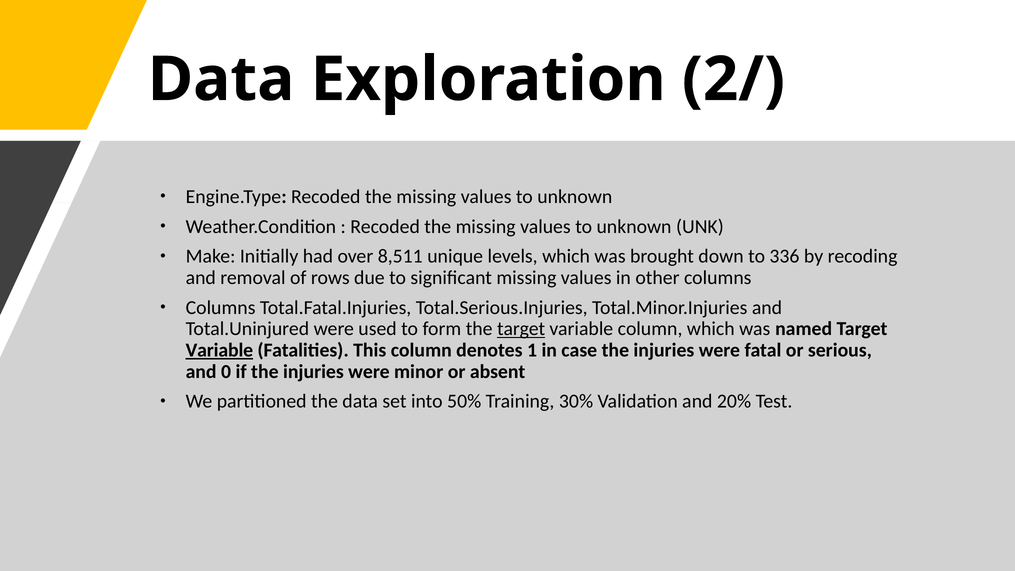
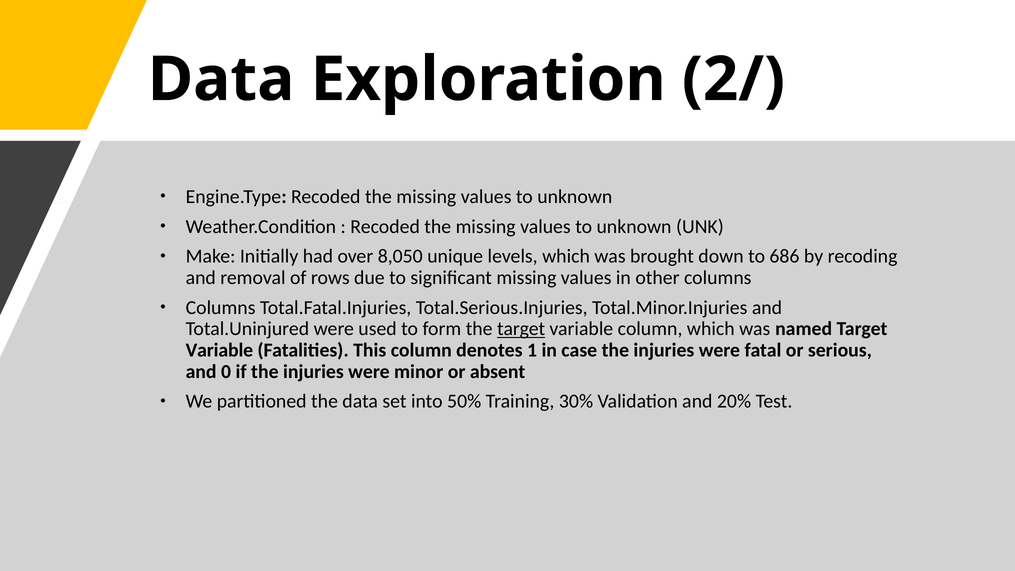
8,511: 8,511 -> 8,050
336: 336 -> 686
Variable at (219, 350) underline: present -> none
